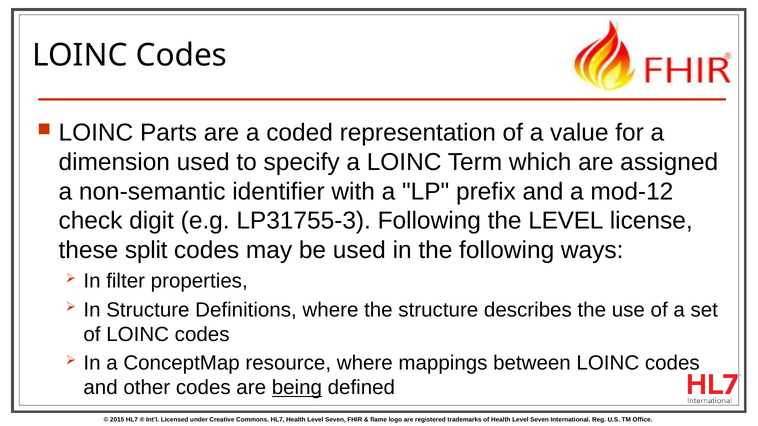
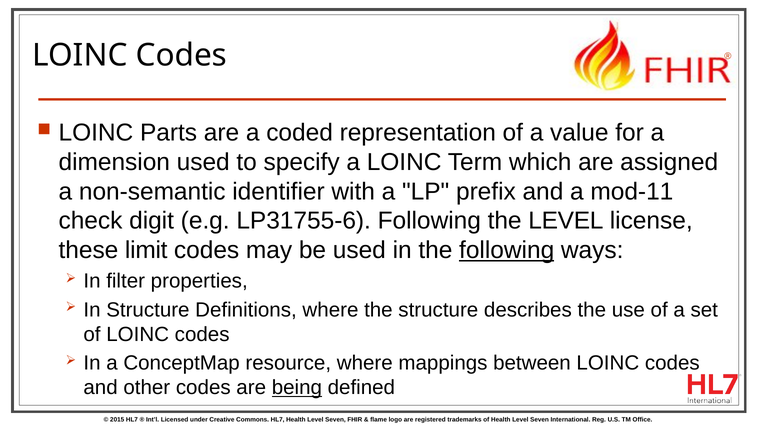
mod-12: mod-12 -> mod-11
LP31755-3: LP31755-3 -> LP31755-6
split: split -> limit
following at (507, 250) underline: none -> present
